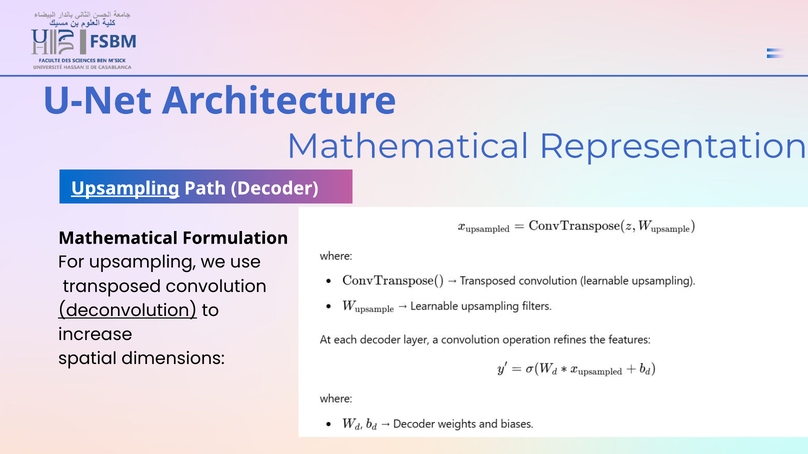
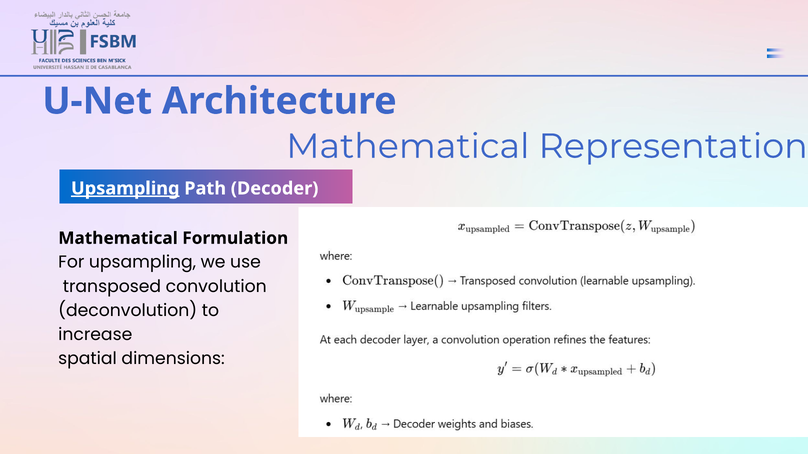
deconvolution underline: present -> none
